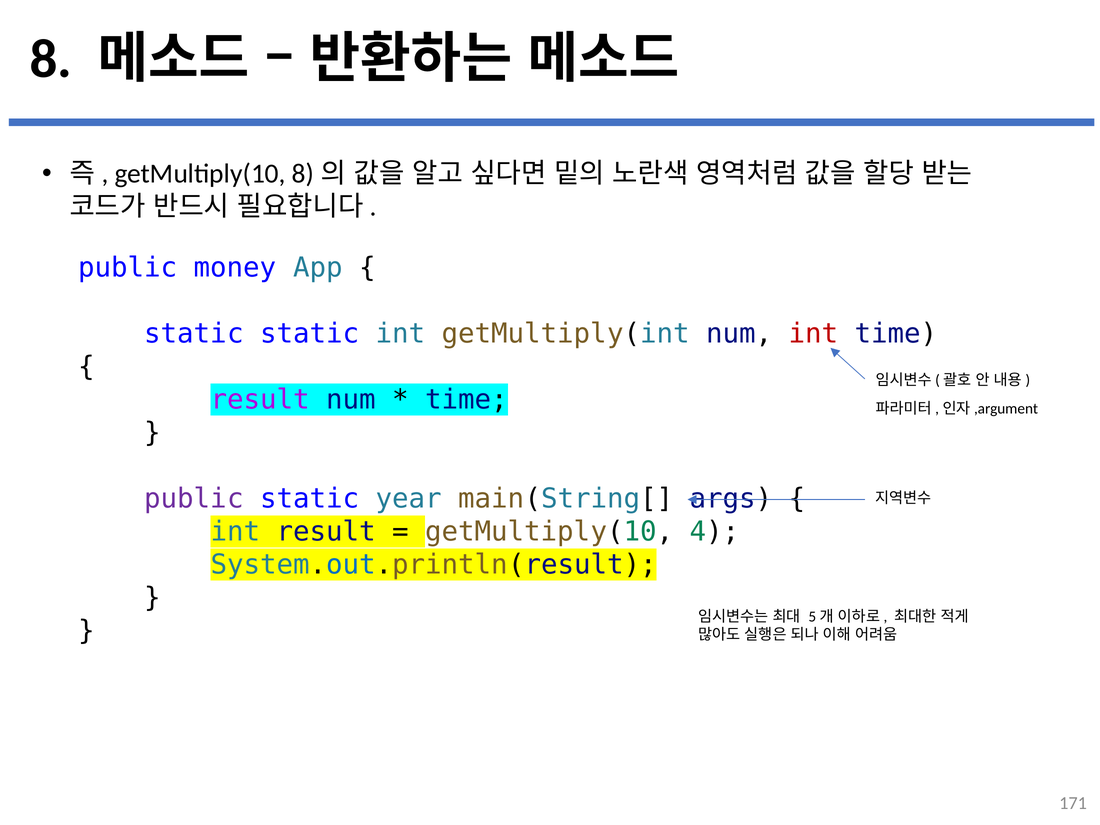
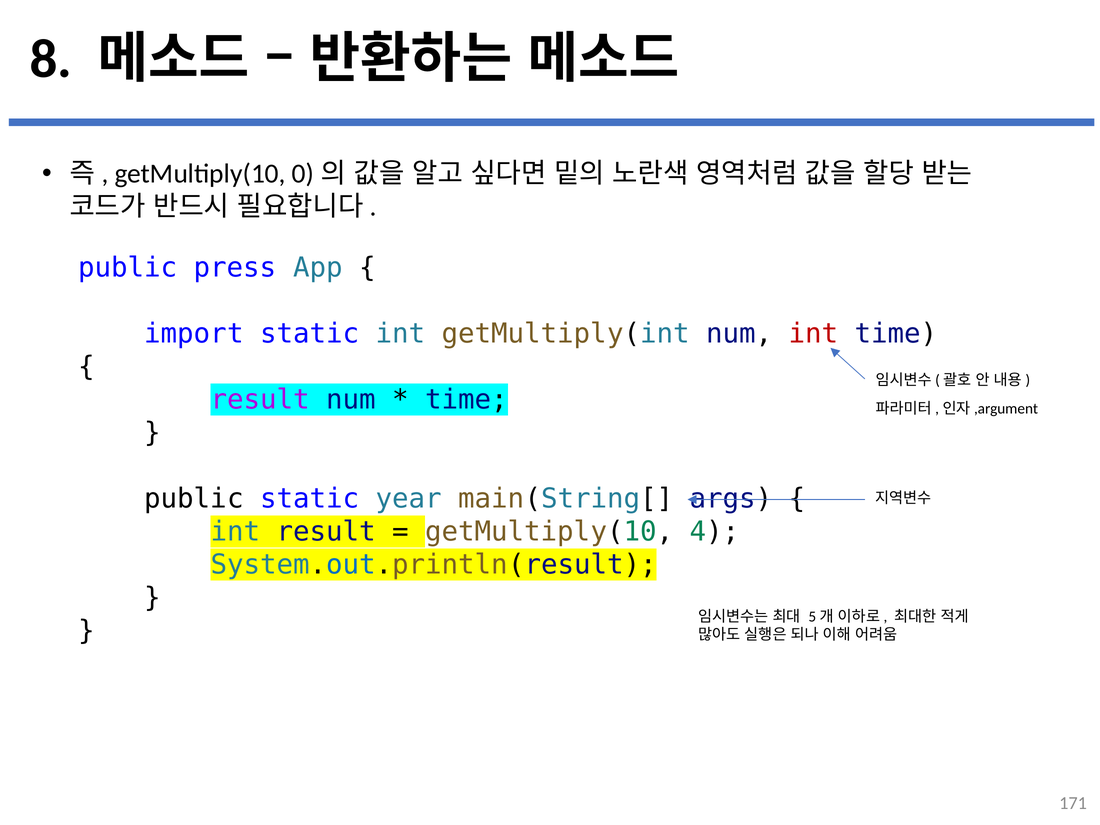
getMultiply(10 8: 8 -> 0
money: money -> press
static at (194, 334): static -> import
public at (194, 499) colour: purple -> black
